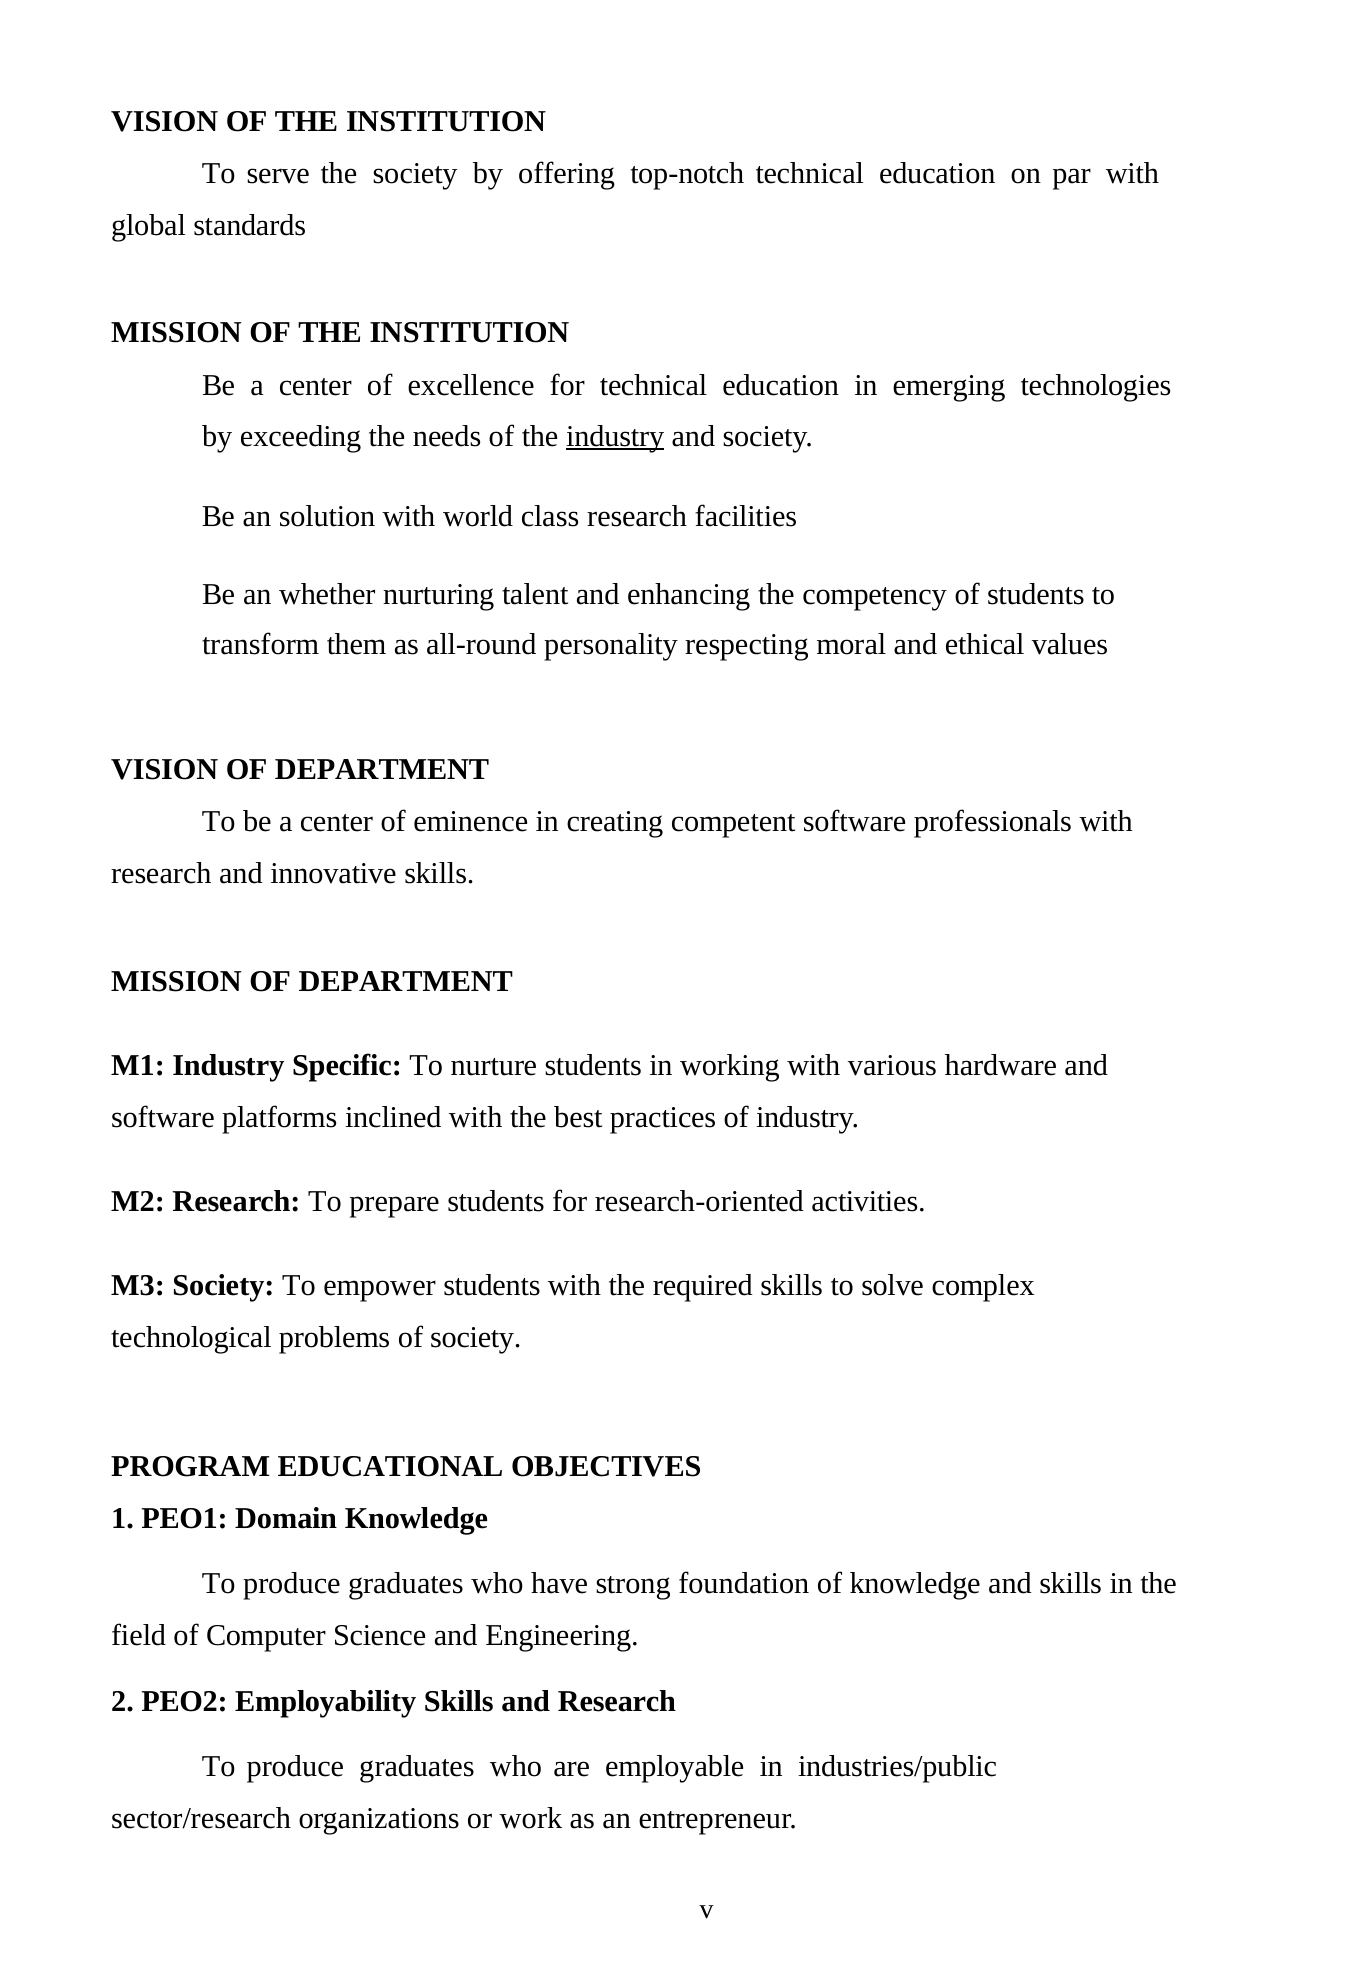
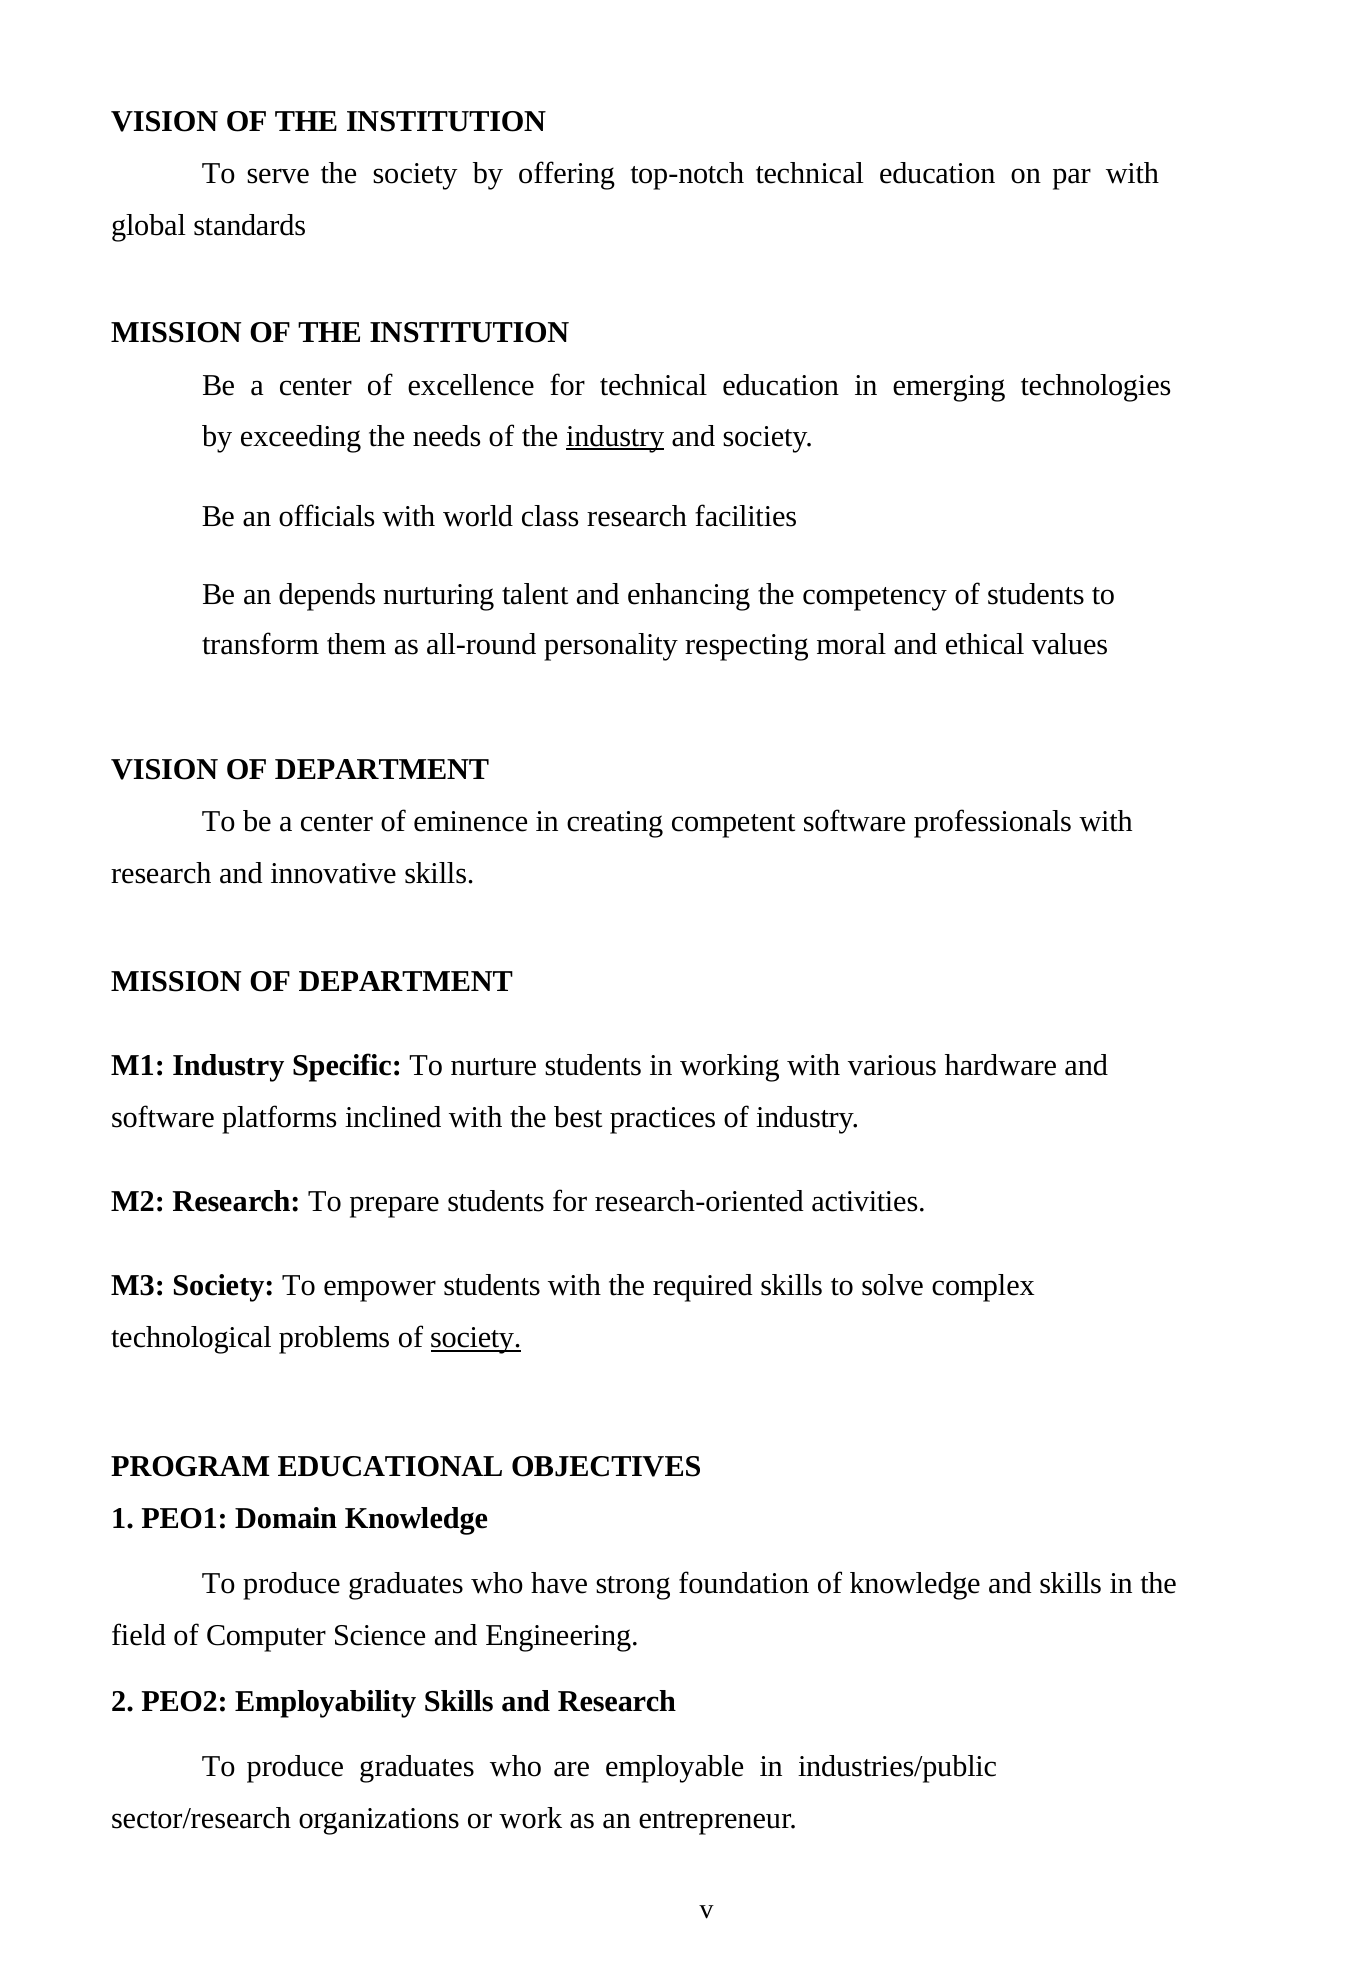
solution: solution -> officials
whether: whether -> depends
society at (476, 1338) underline: none -> present
